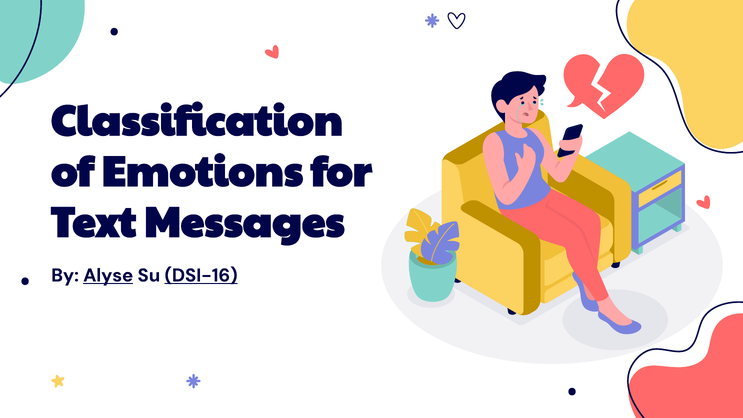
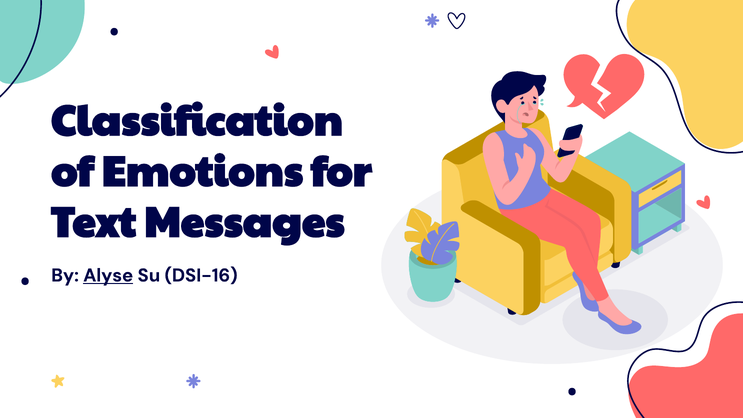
DSI-16 underline: present -> none
